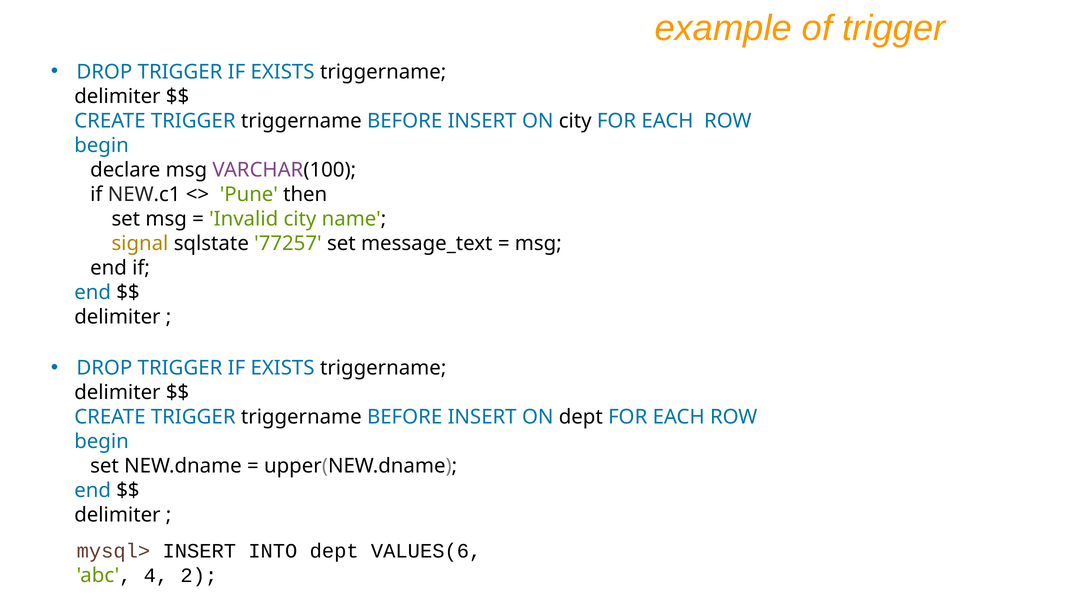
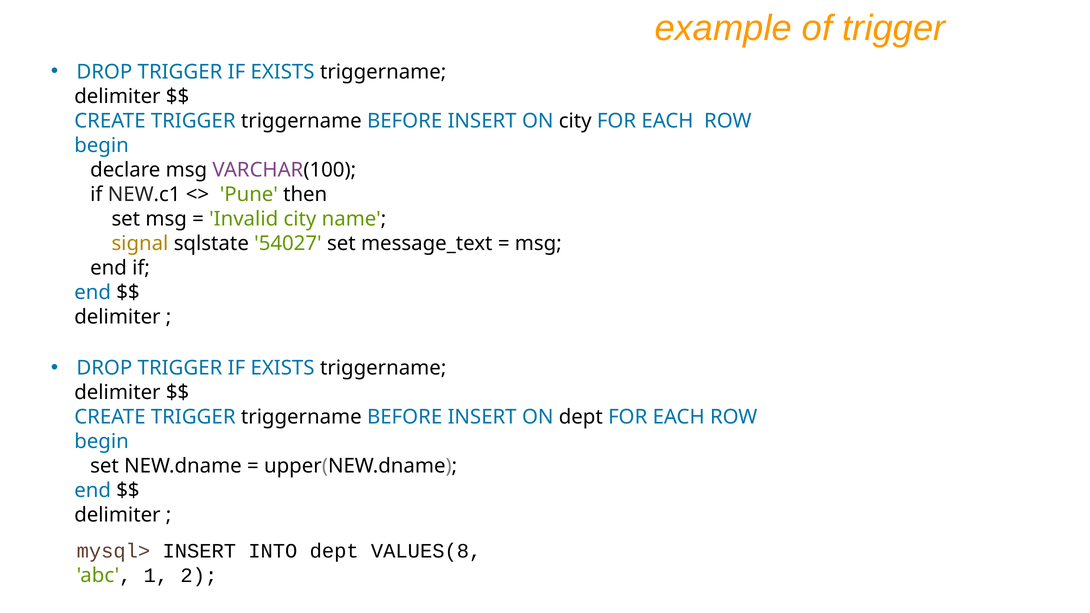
77257: 77257 -> 54027
VALUES(6: VALUES(6 -> VALUES(8
4: 4 -> 1
